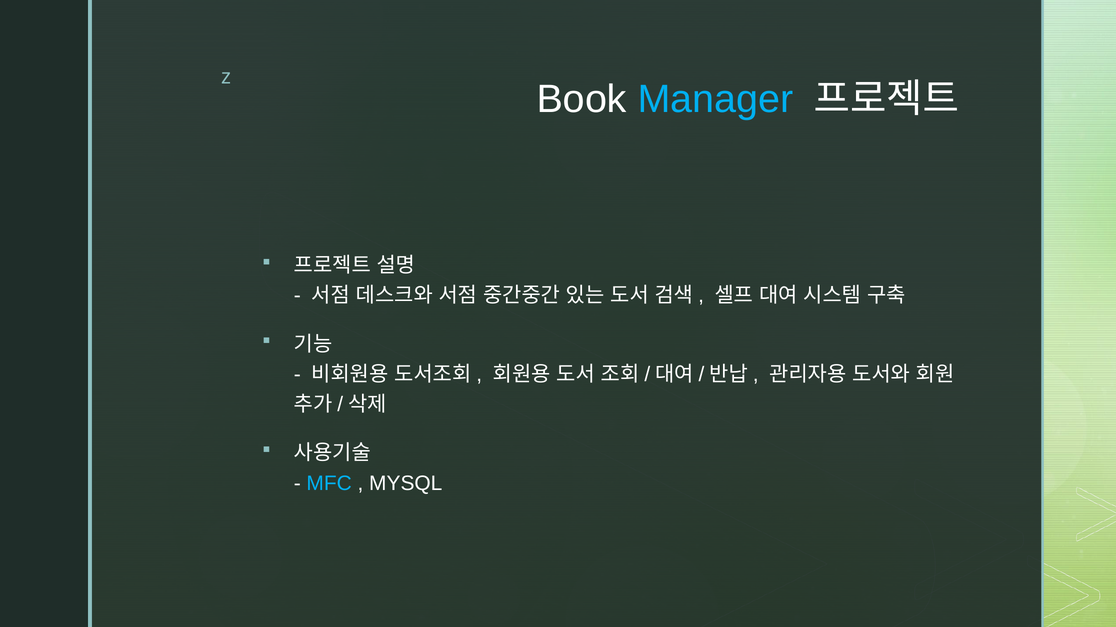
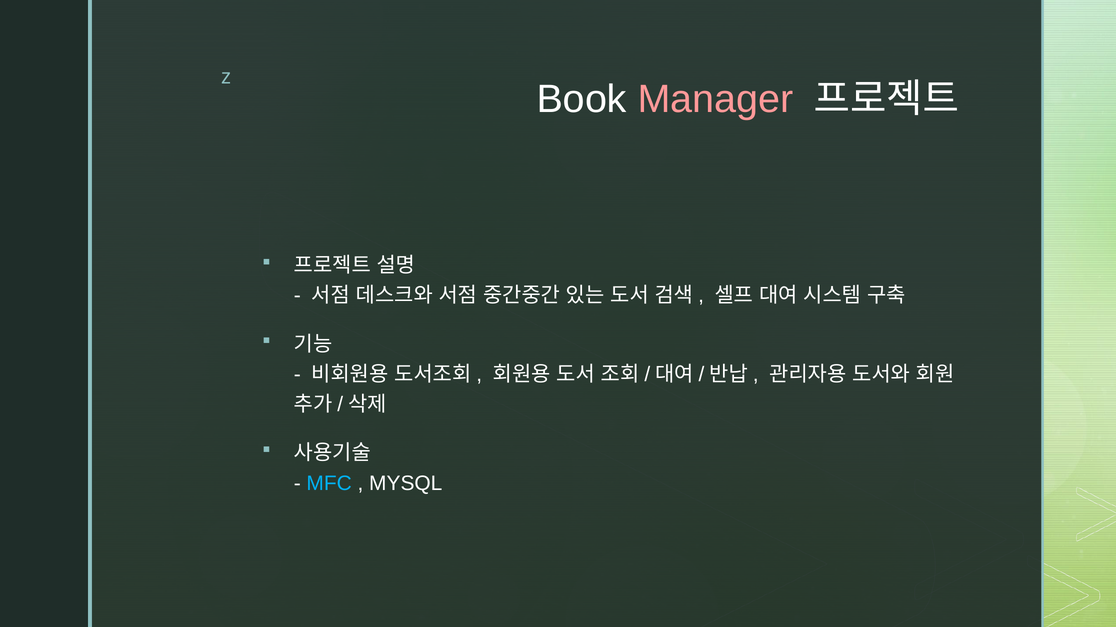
Manager colour: light blue -> pink
